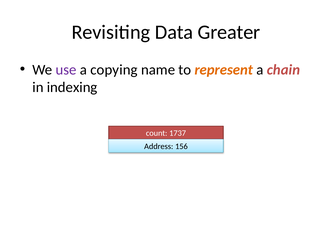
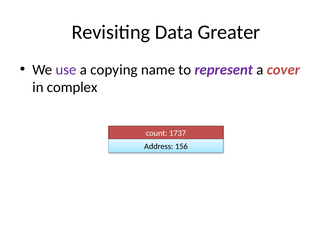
represent colour: orange -> purple
chain: chain -> cover
indexing: indexing -> complex
